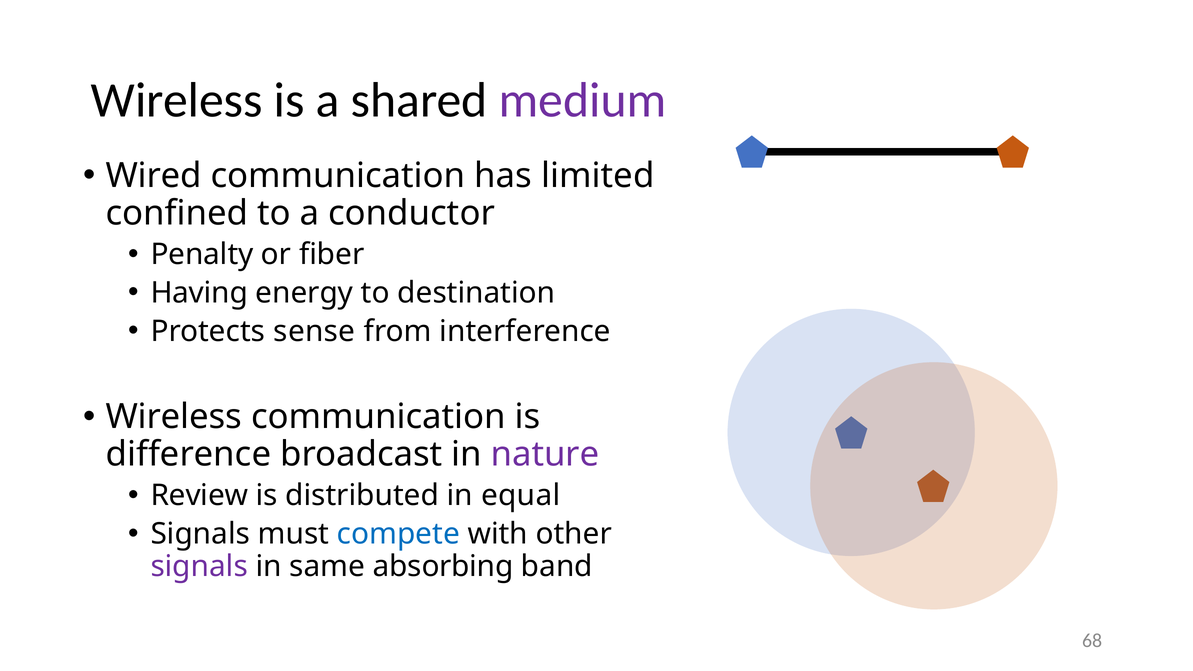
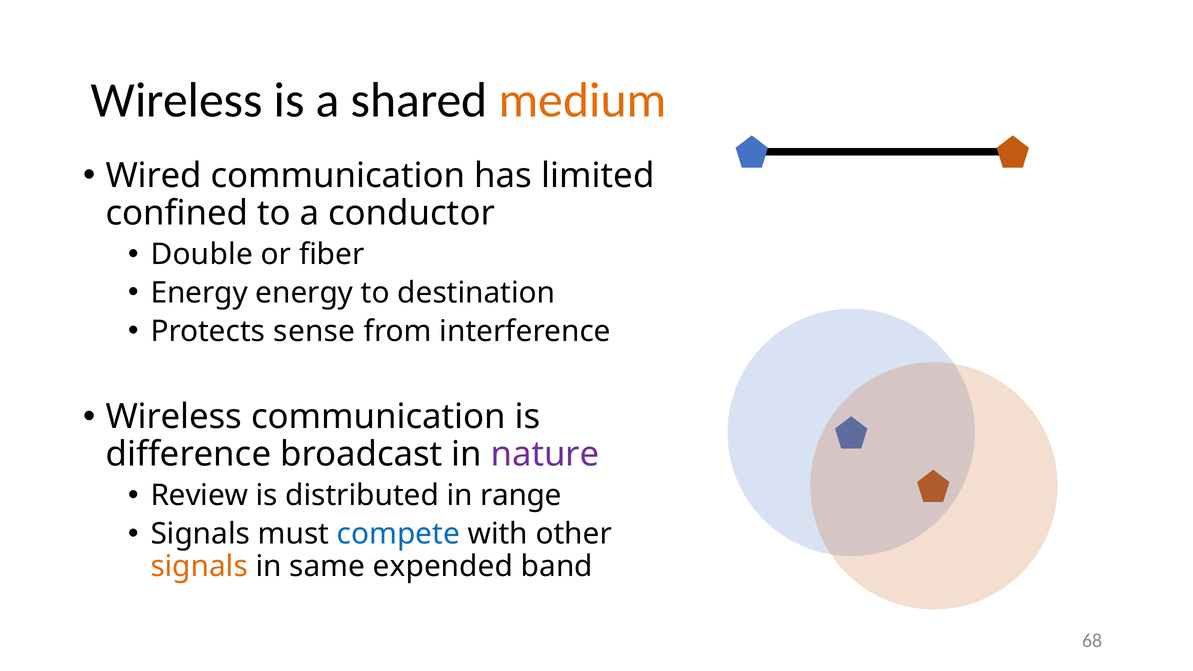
medium colour: purple -> orange
Penalty: Penalty -> Double
Having at (199, 293): Having -> Energy
equal: equal -> range
signals at (199, 566) colour: purple -> orange
absorbing: absorbing -> expended
